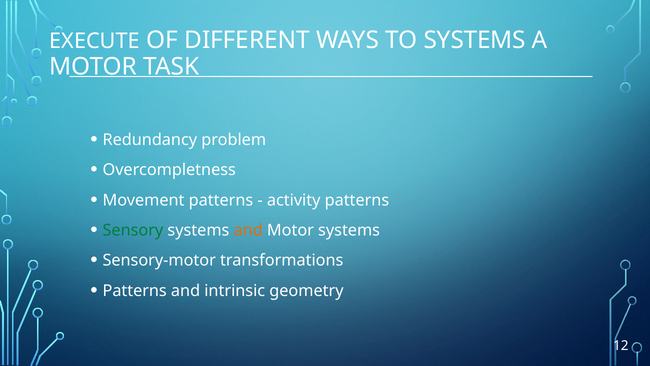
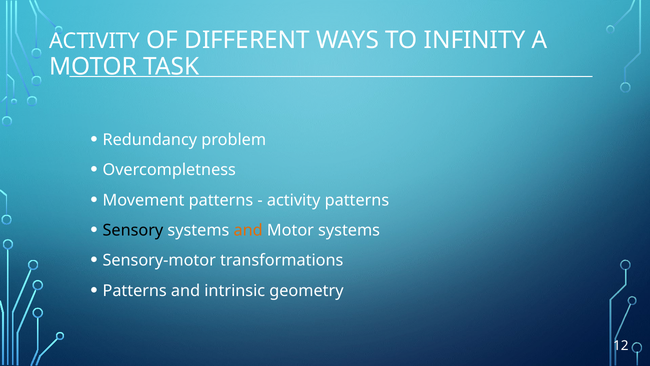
EXECUTE at (95, 41): EXECUTE -> ACTIVITY
TO SYSTEMS: SYSTEMS -> INFINITY
Sensory colour: green -> black
